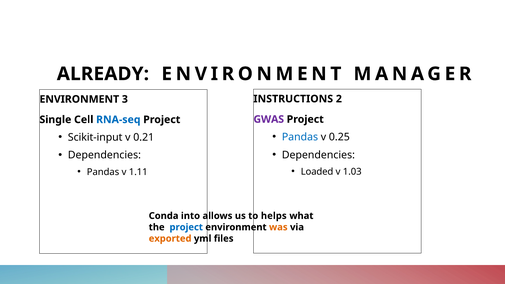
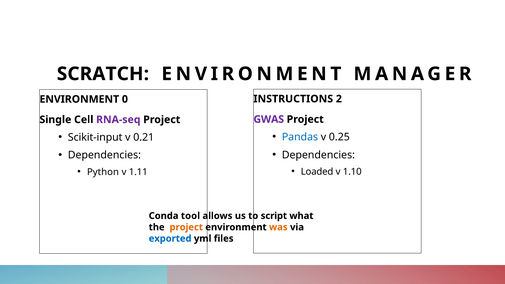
ALREADY: ALREADY -> SCRATCH
3: 3 -> 0
RNA-seq colour: blue -> purple
1.03: 1.03 -> 1.10
Pandas at (103, 172): Pandas -> Python
into: into -> tool
helps: helps -> script
project at (186, 227) colour: blue -> orange
exported colour: orange -> blue
